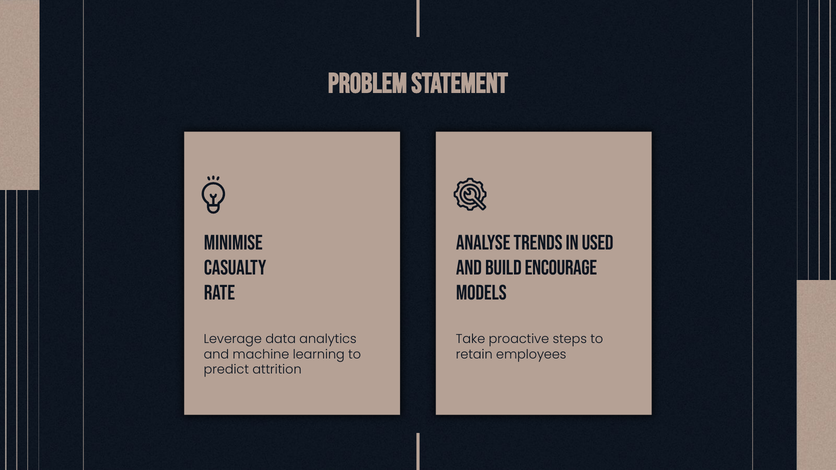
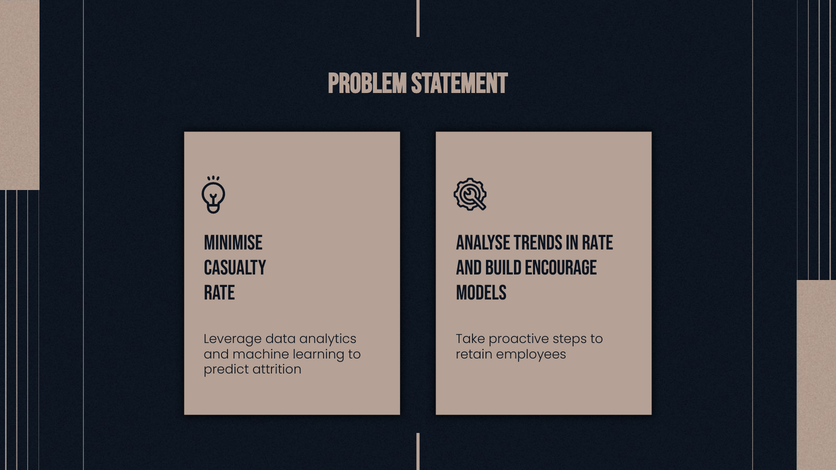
IN USED: USED -> RATE
